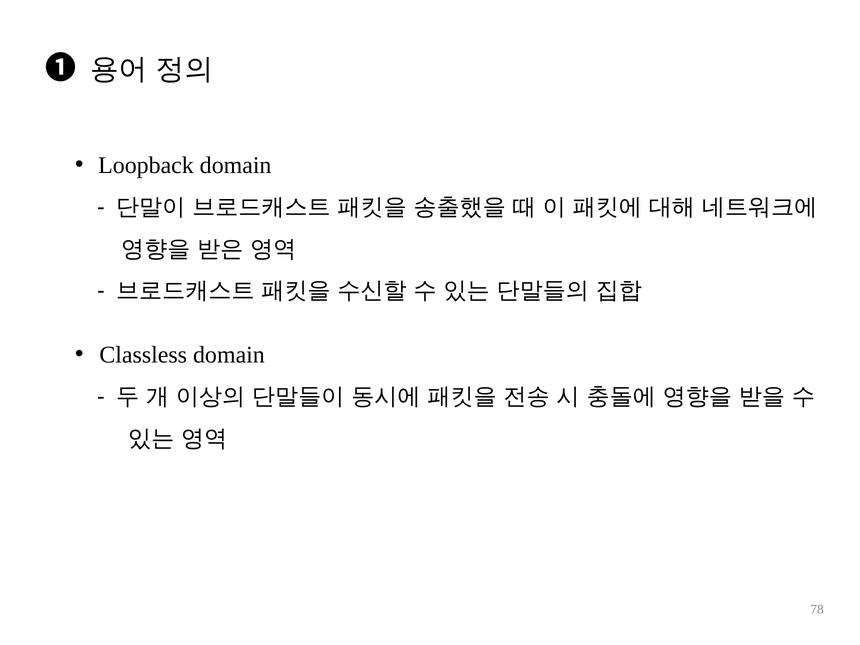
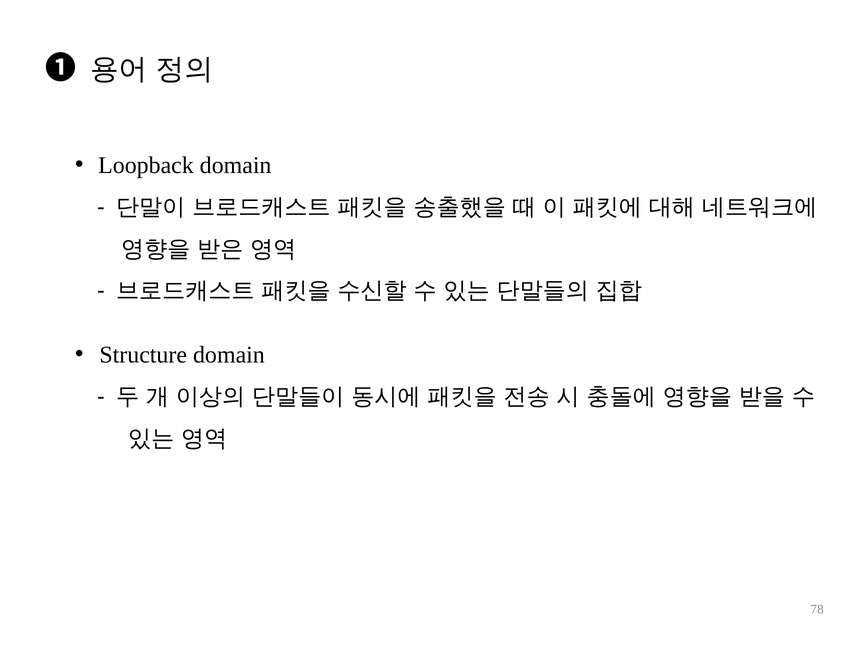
Classless: Classless -> Structure
